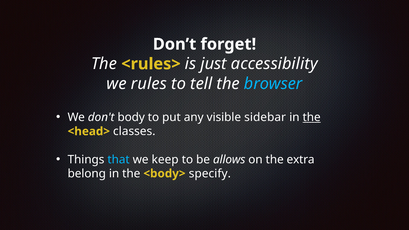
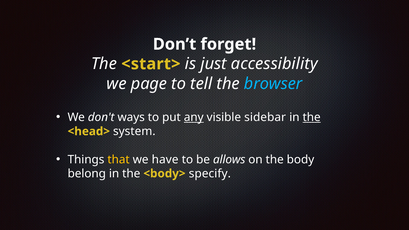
<rules>: <rules> -> <start>
rules: rules -> page
body: body -> ways
any underline: none -> present
classes: classes -> system
that colour: light blue -> yellow
keep: keep -> have
extra: extra -> body
